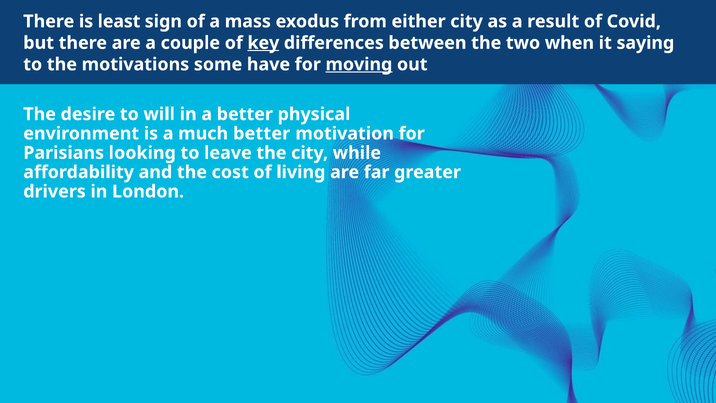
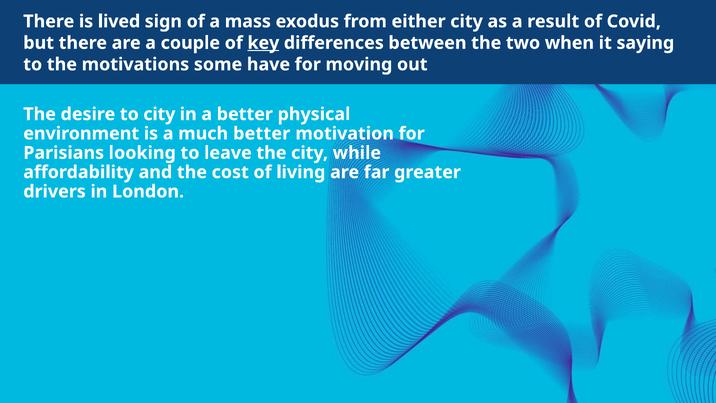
least: least -> lived
moving underline: present -> none
to will: will -> city
